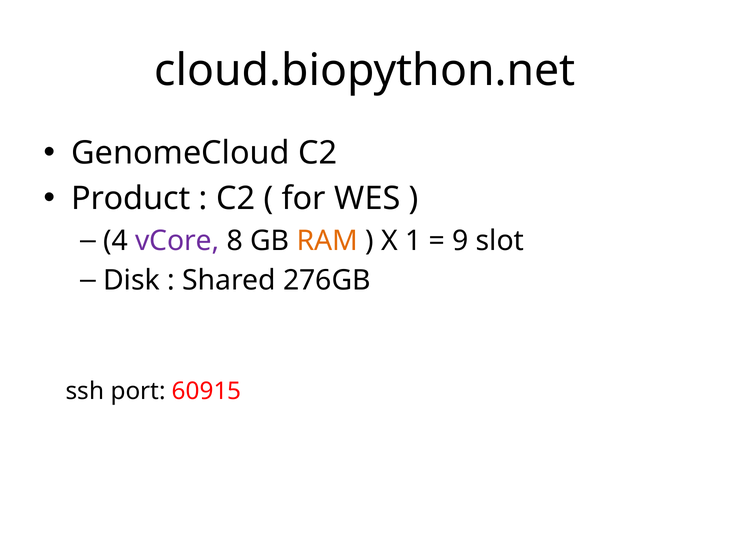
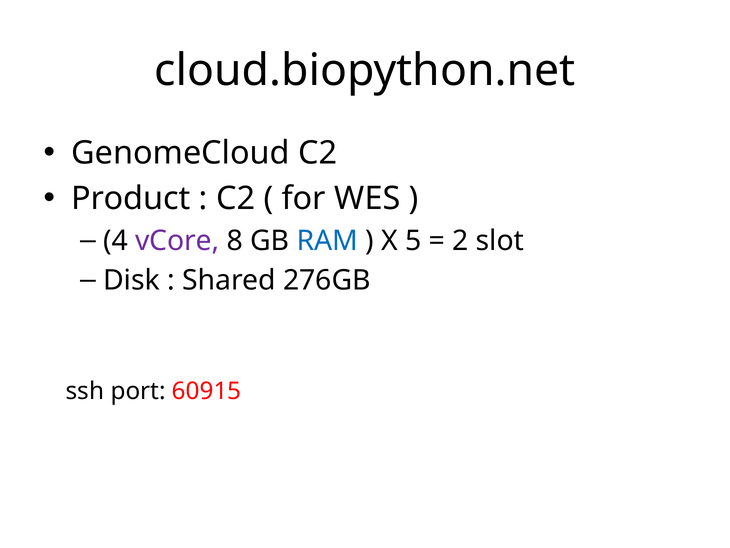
RAM colour: orange -> blue
1: 1 -> 5
9: 9 -> 2
